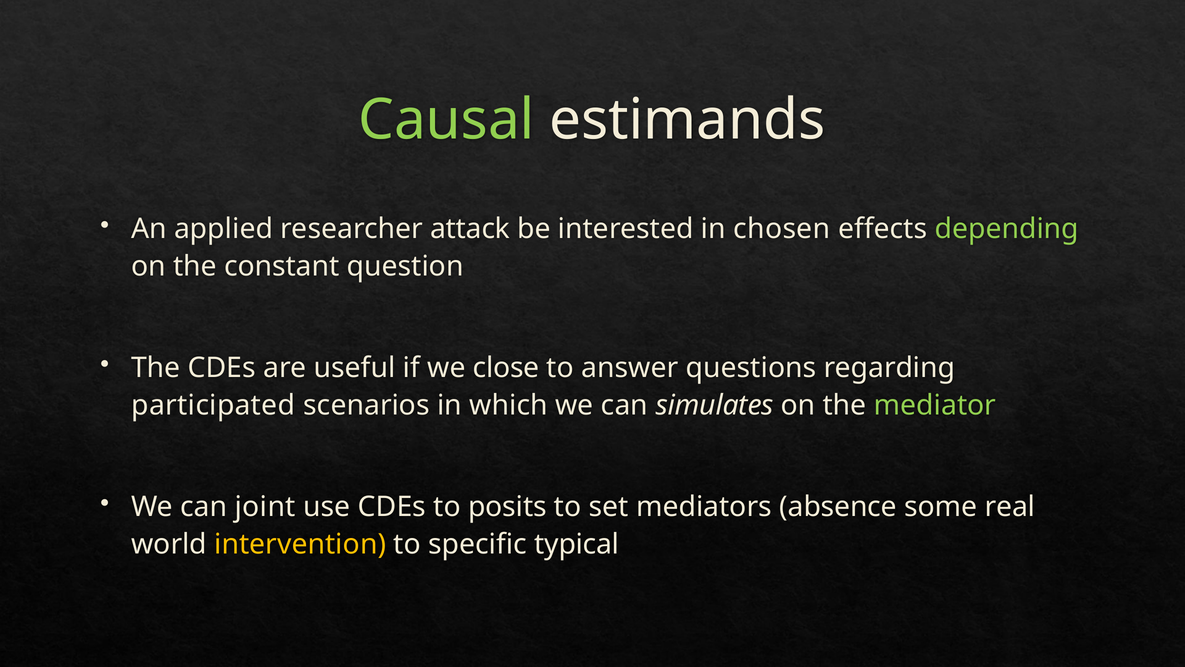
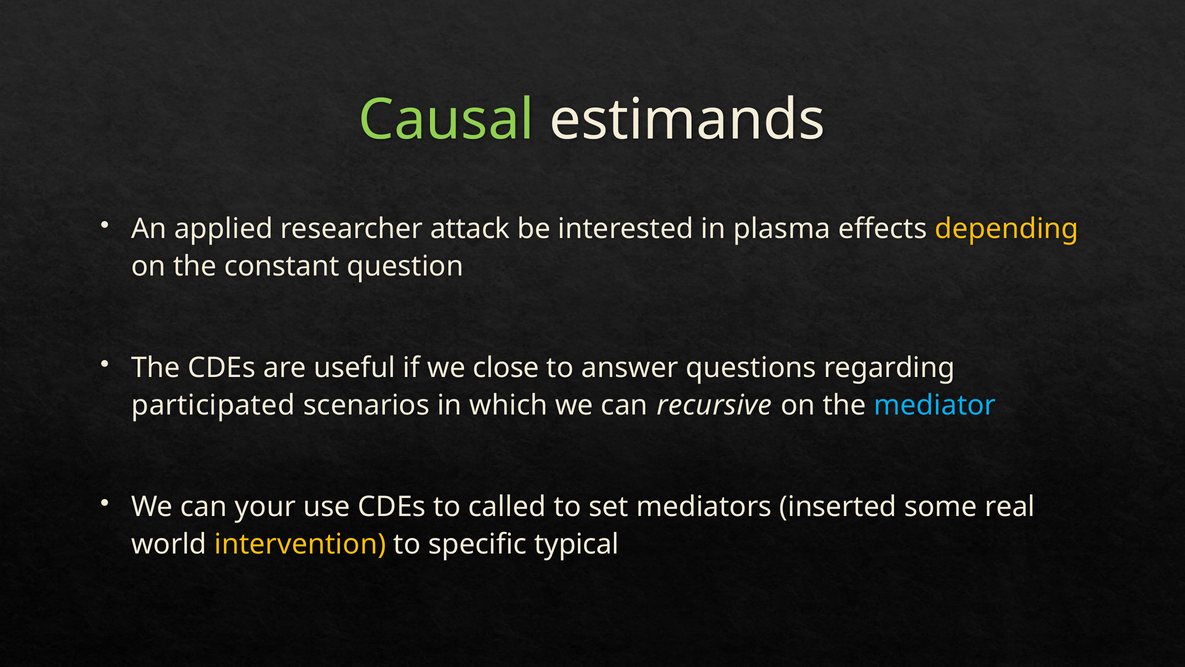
chosen: chosen -> plasma
depending colour: light green -> yellow
simulates: simulates -> recursive
mediator colour: light green -> light blue
joint: joint -> your
posits: posits -> called
absence: absence -> inserted
